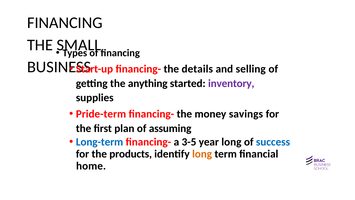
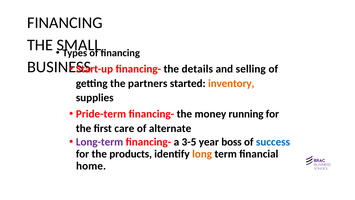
anything: anything -> partners
inventory colour: purple -> orange
savings: savings -> running
plan: plan -> care
assuming: assuming -> alternate
Long-term colour: blue -> purple
year long: long -> boss
